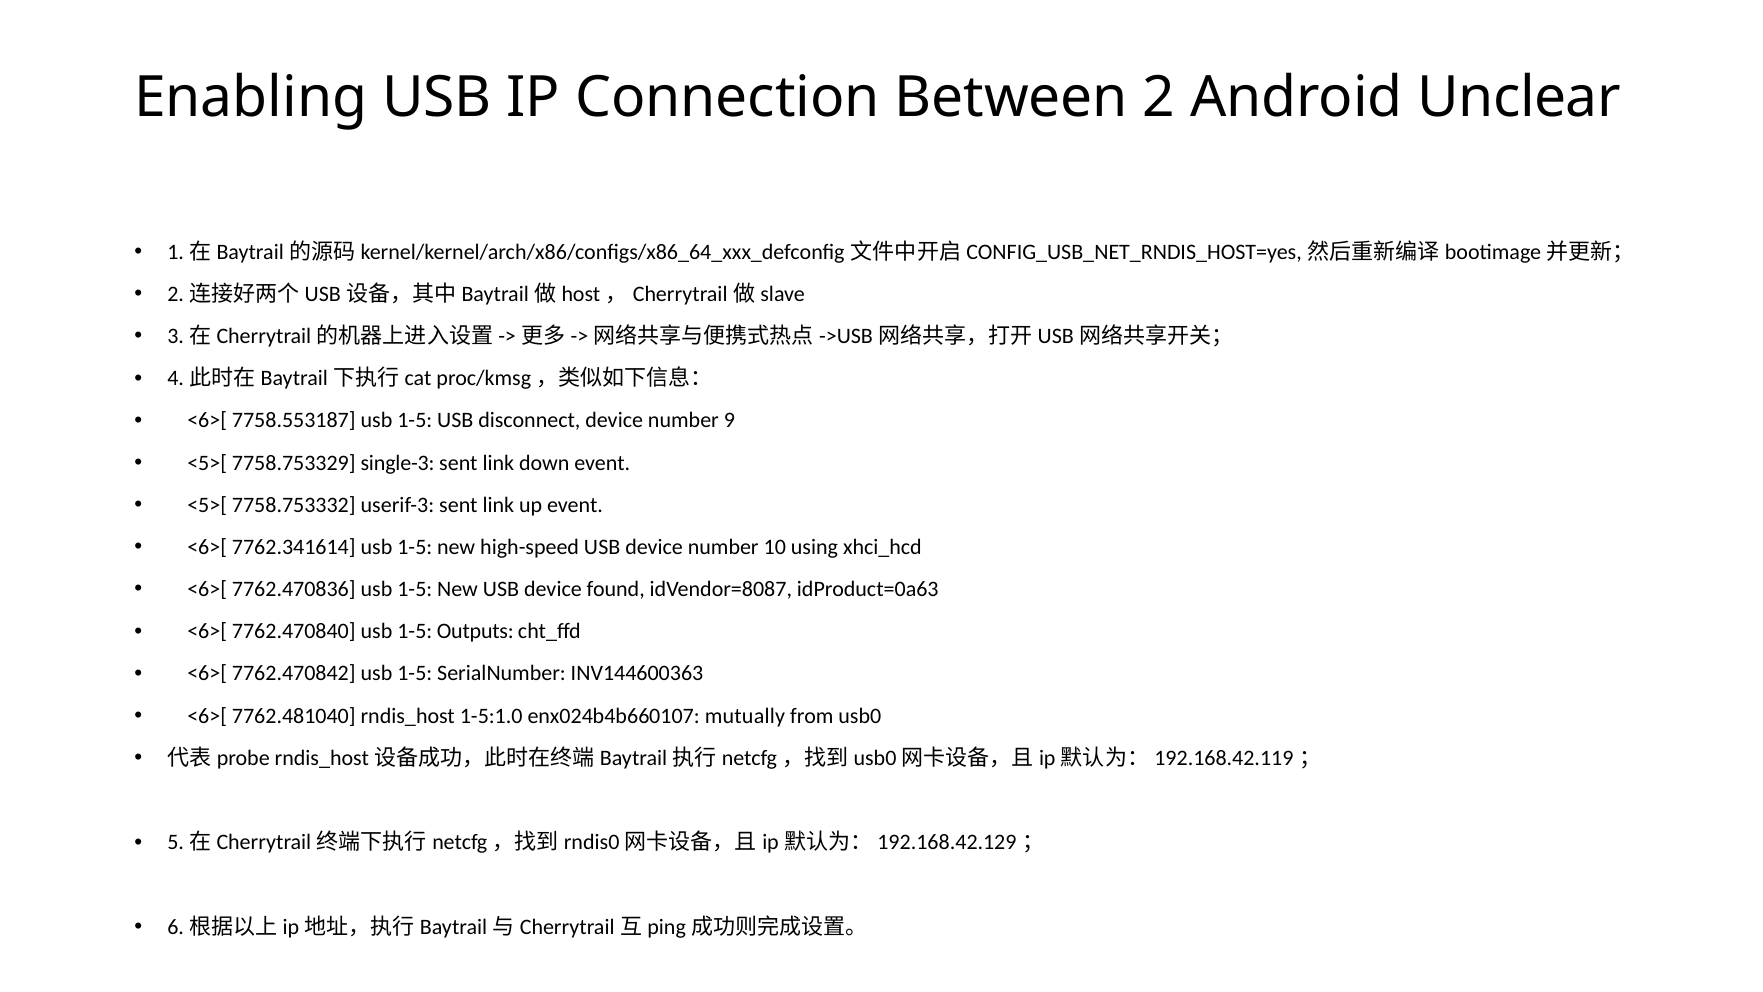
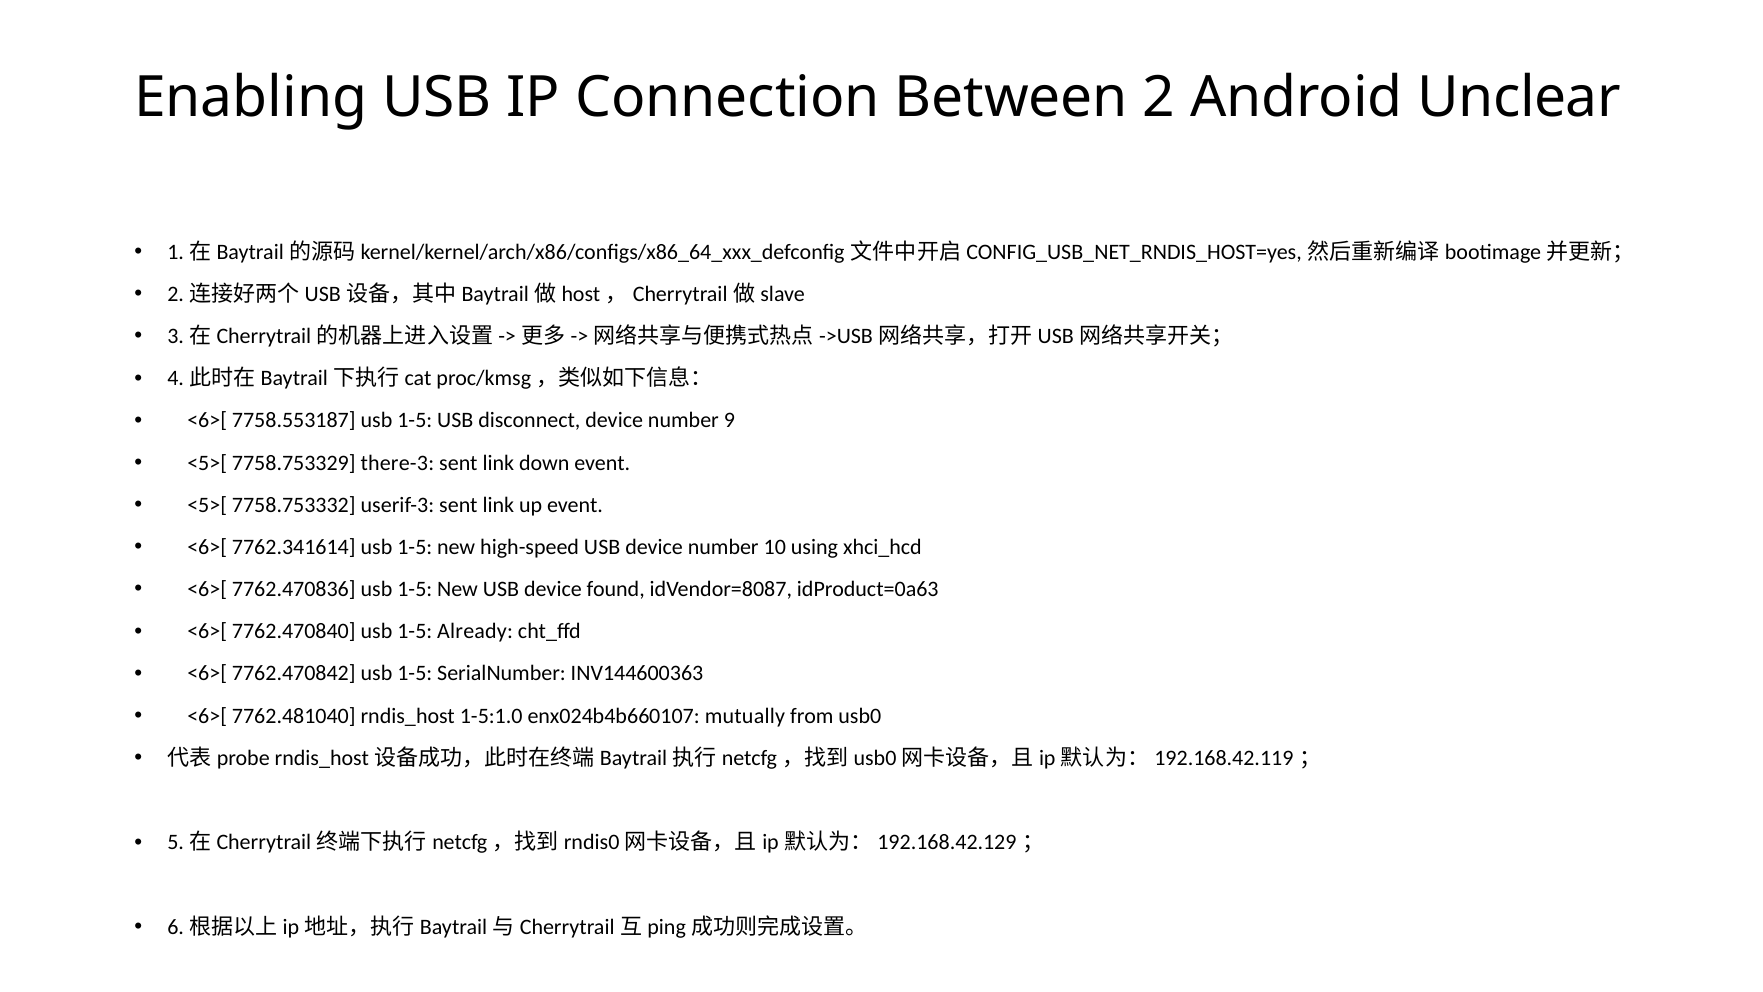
single-3: single-3 -> there-3
Outputs: Outputs -> Already
